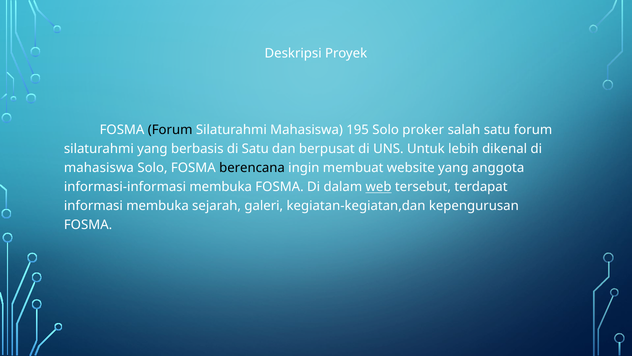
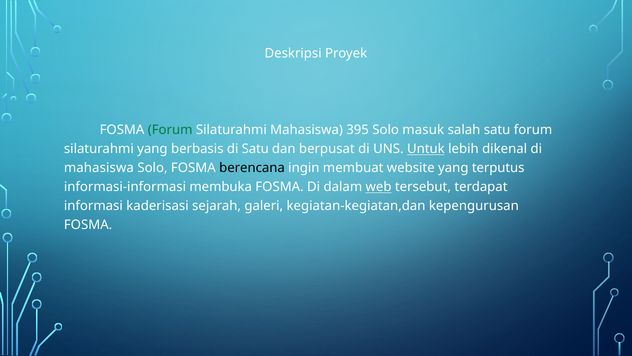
Forum at (170, 130) colour: black -> green
195: 195 -> 395
proker: proker -> masuk
Untuk underline: none -> present
anggota: anggota -> terputus
informasi membuka: membuka -> kaderisasi
